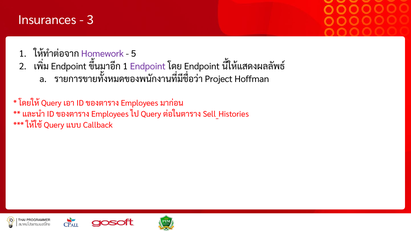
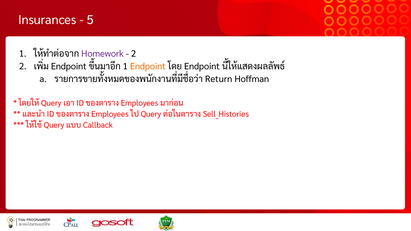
3: 3 -> 5
5 at (134, 54): 5 -> 2
Endpoint at (148, 67) colour: purple -> orange
Project: Project -> Return
